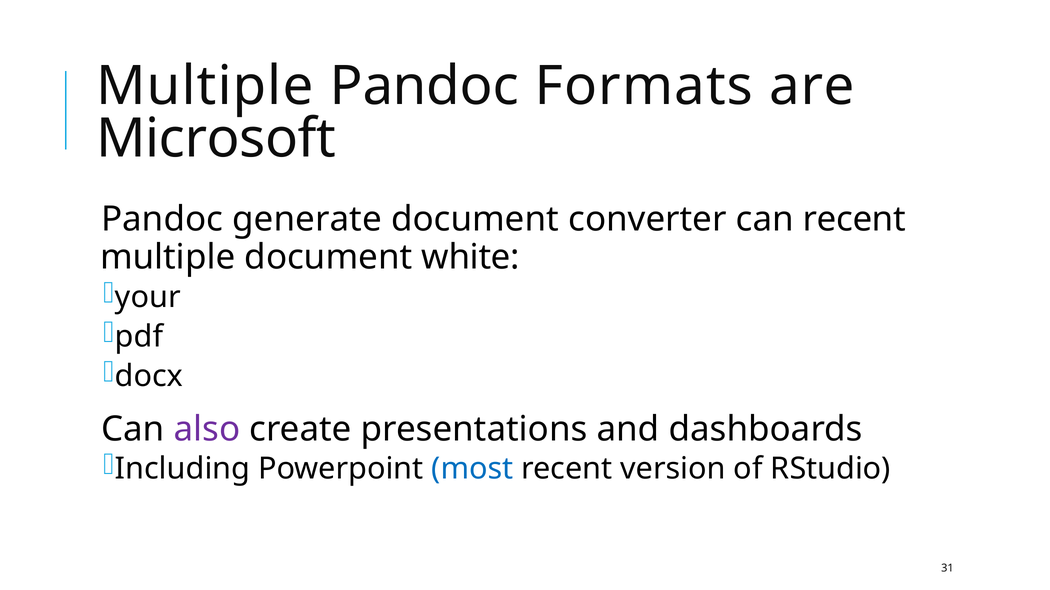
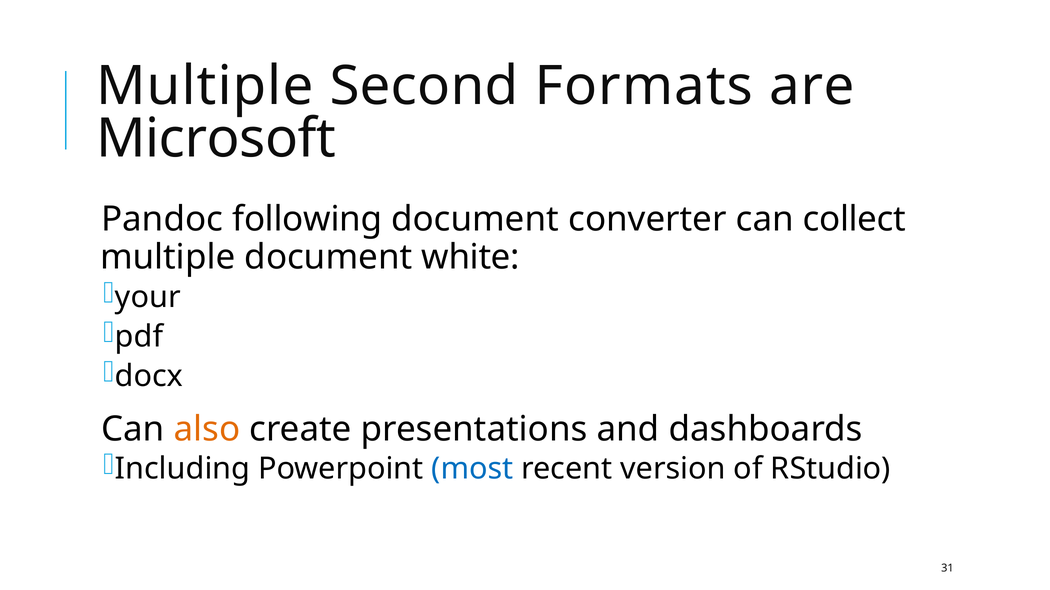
Multiple Pandoc: Pandoc -> Second
generate: generate -> following
can recent: recent -> collect
also colour: purple -> orange
